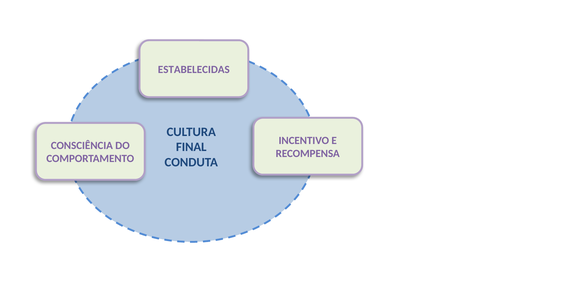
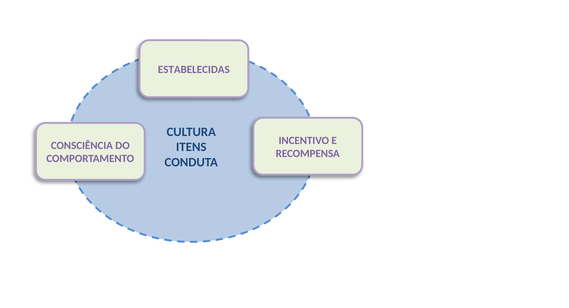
FINAL: FINAL -> ITENS
